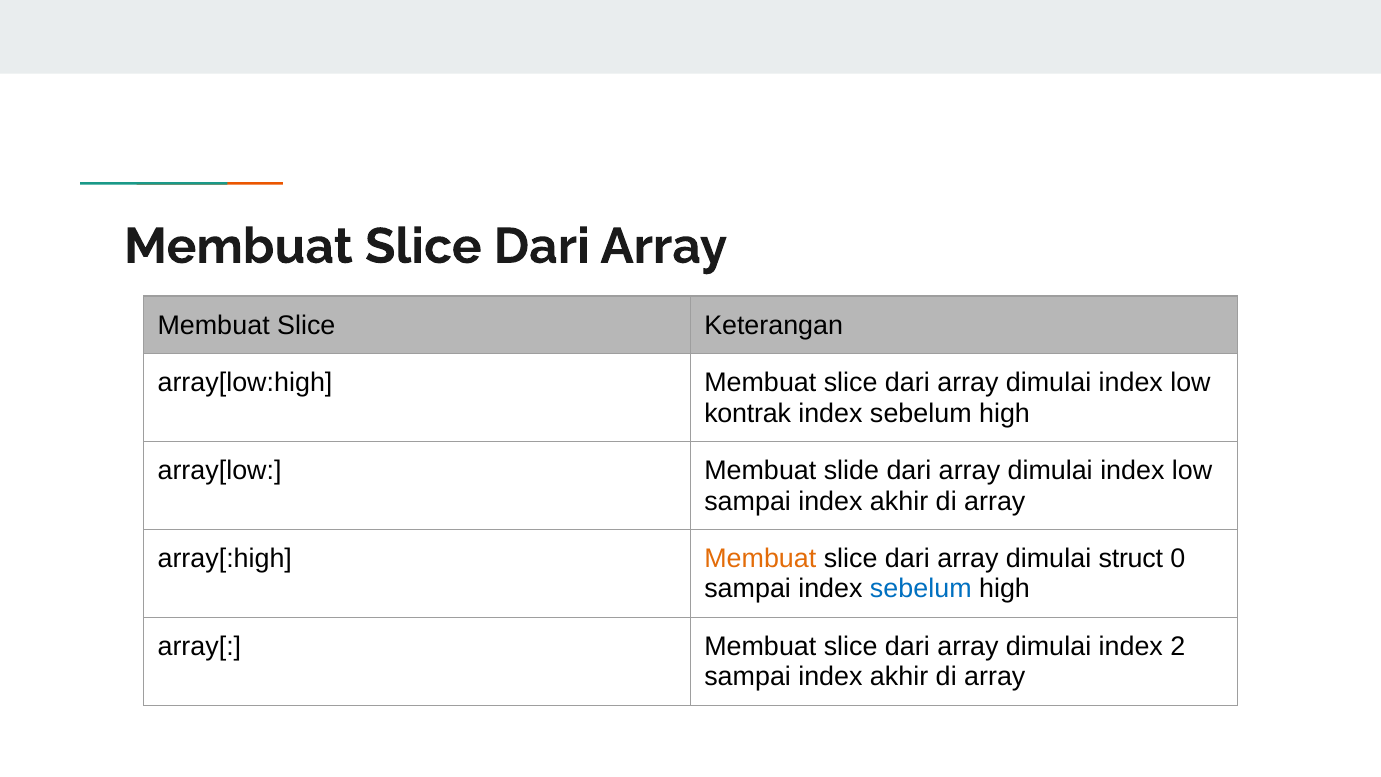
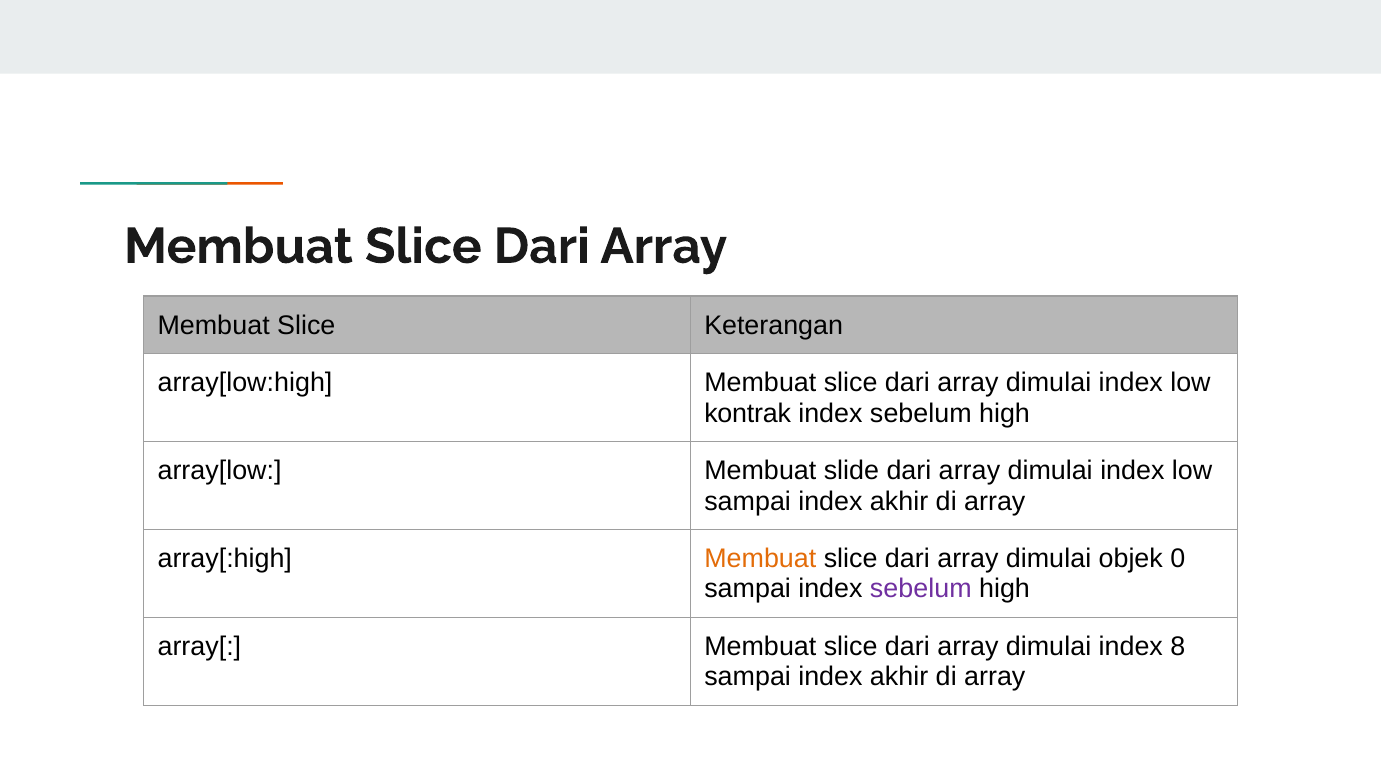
struct: struct -> objek
sebelum at (921, 589) colour: blue -> purple
2: 2 -> 8
